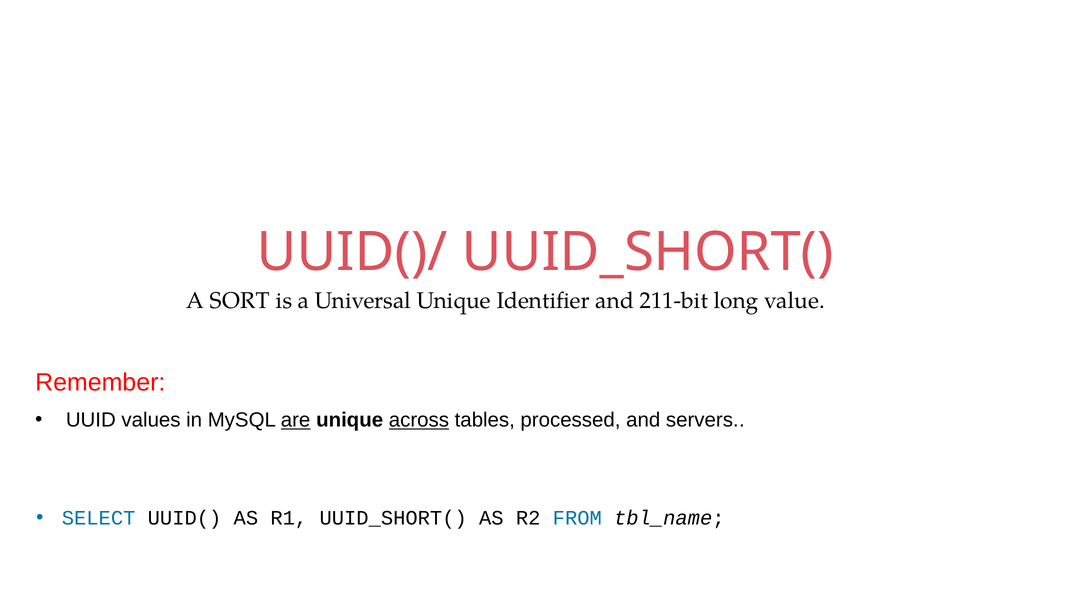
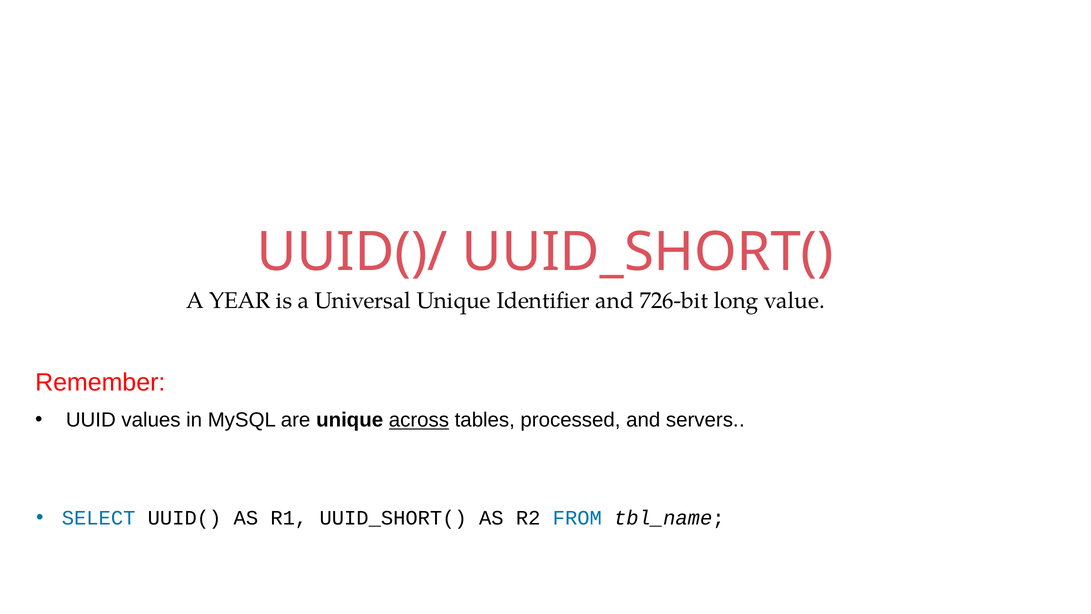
SORT: SORT -> YEAR
211-bit: 211-bit -> 726-bit
are underline: present -> none
